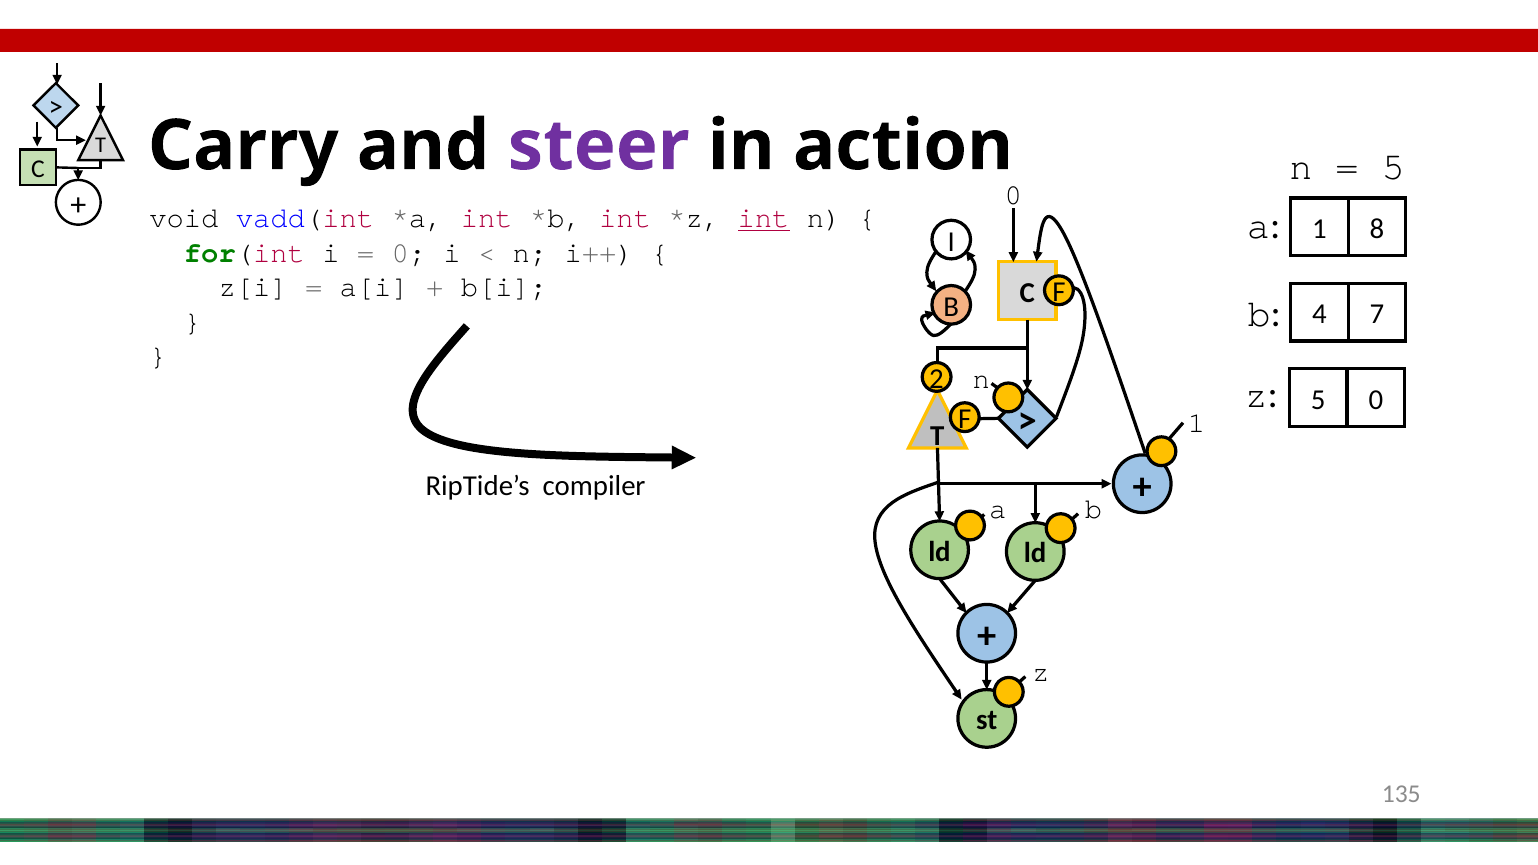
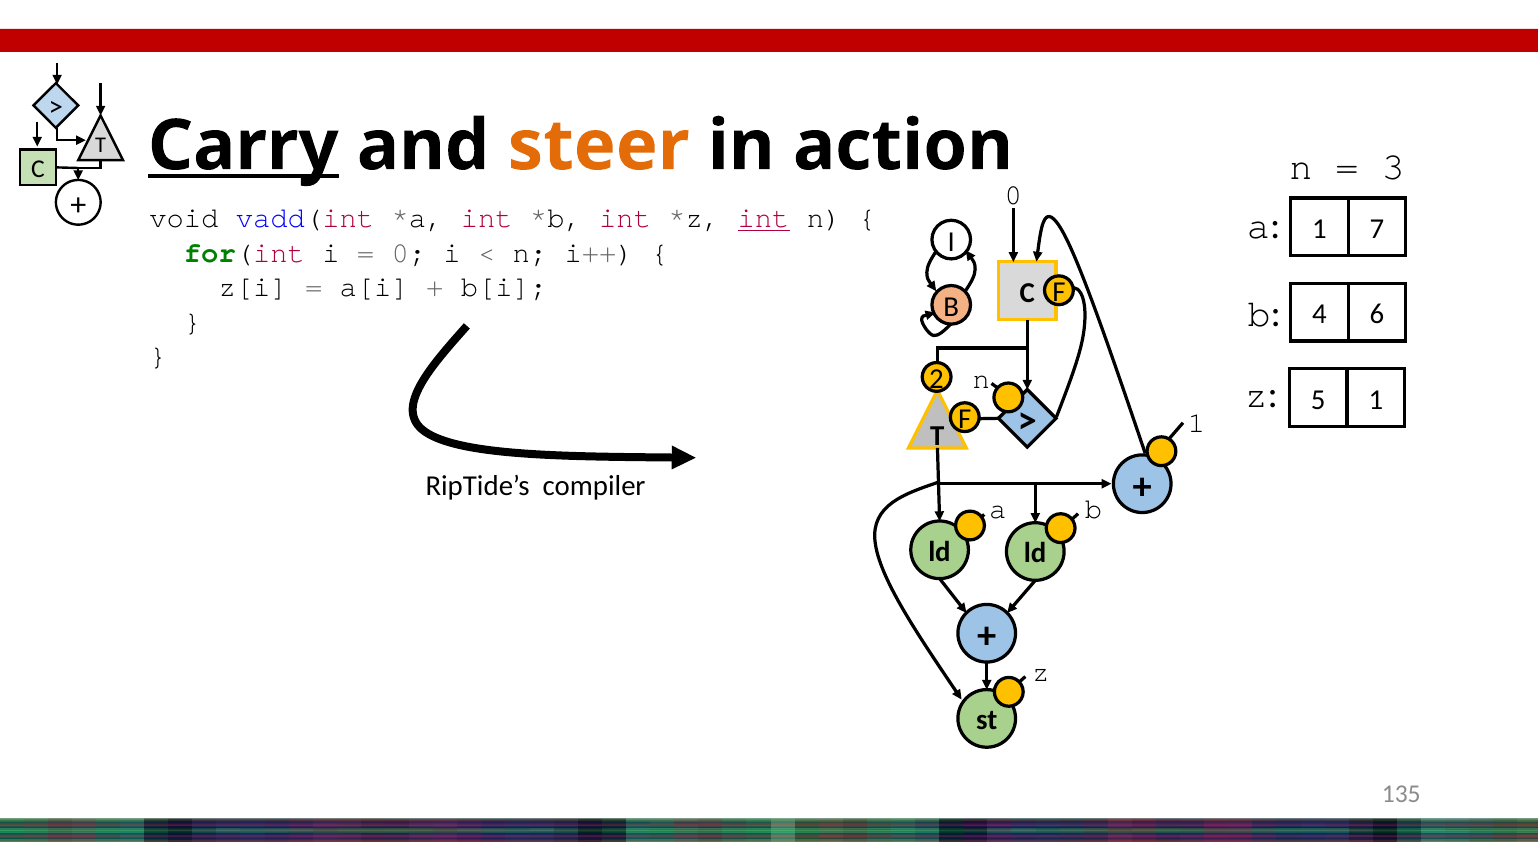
Carry underline: none -> present
steer colour: purple -> orange
5 at (1393, 167): 5 -> 3
8: 8 -> 7
7: 7 -> 6
5 0: 0 -> 1
